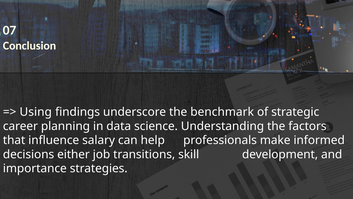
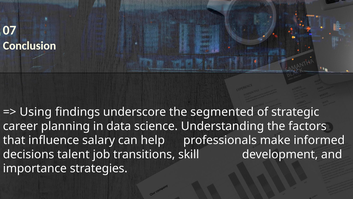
benchmark: benchmark -> segmented
either: either -> talent
